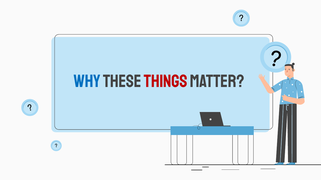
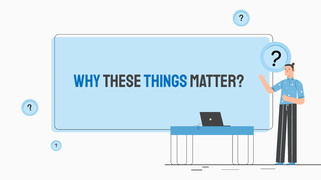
things colour: red -> blue
